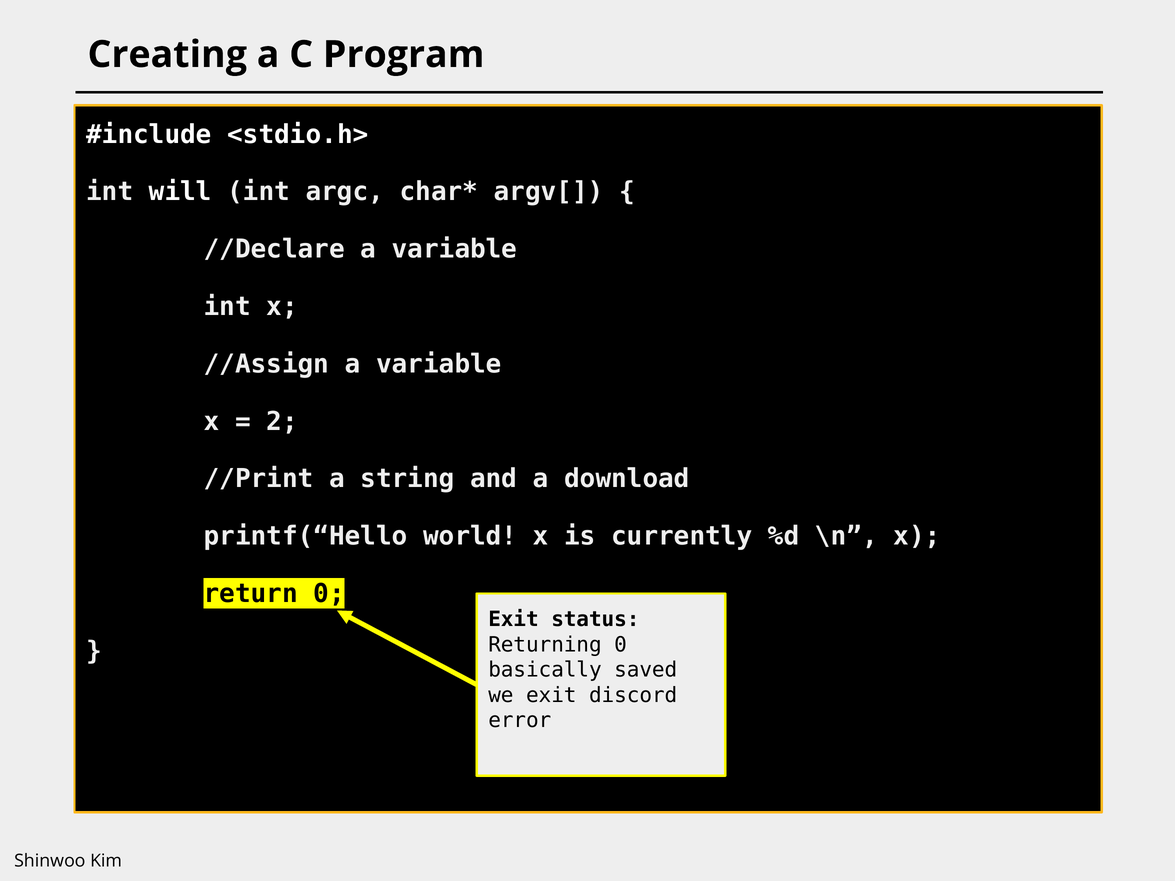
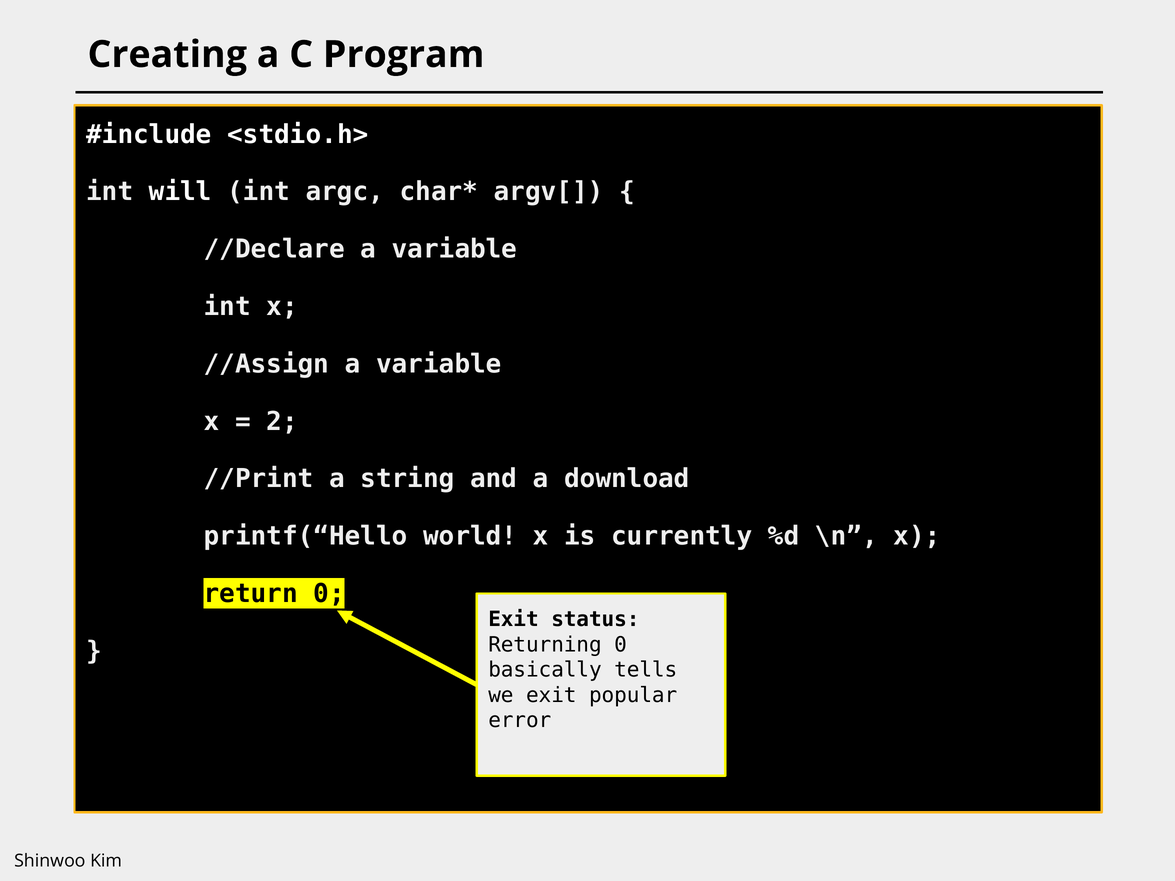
saved: saved -> tells
discord: discord -> popular
